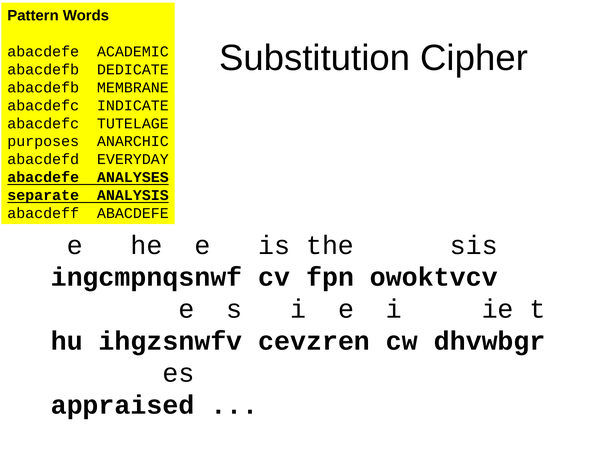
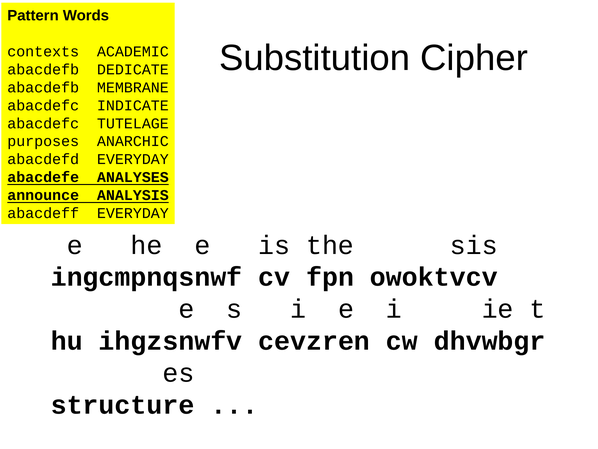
abacdefe at (43, 52): abacdefe -> contexts
separate: separate -> announce
abacdeff ABACDEFE: ABACDEFE -> EVERYDAY
appraised: appraised -> structure
